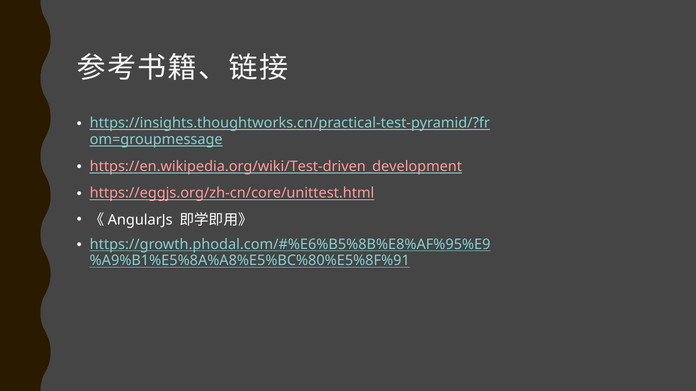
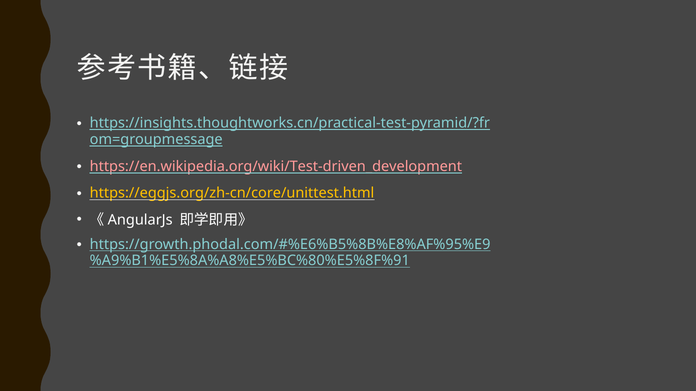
https://eggjs.org/zh-cn/core/unittest.html colour: pink -> yellow
